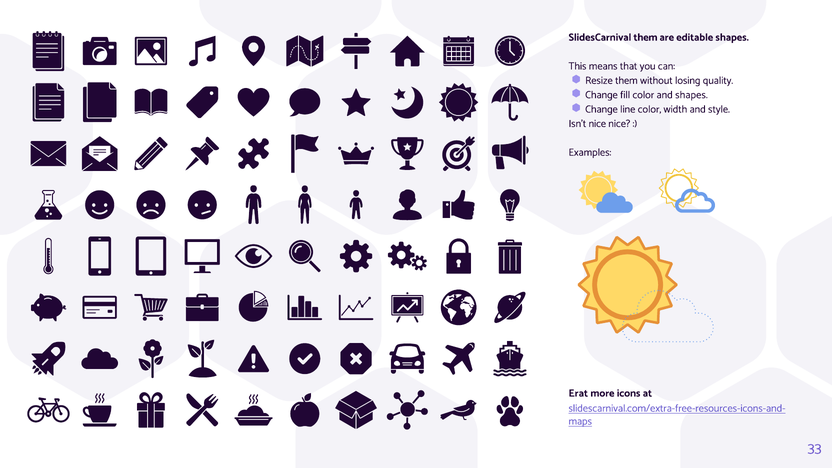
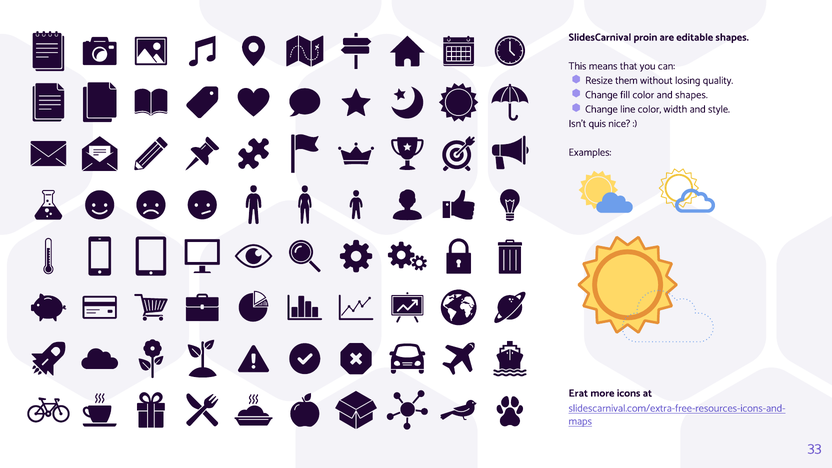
SlidesCarnival them: them -> proin
Isn’t nice: nice -> quis
